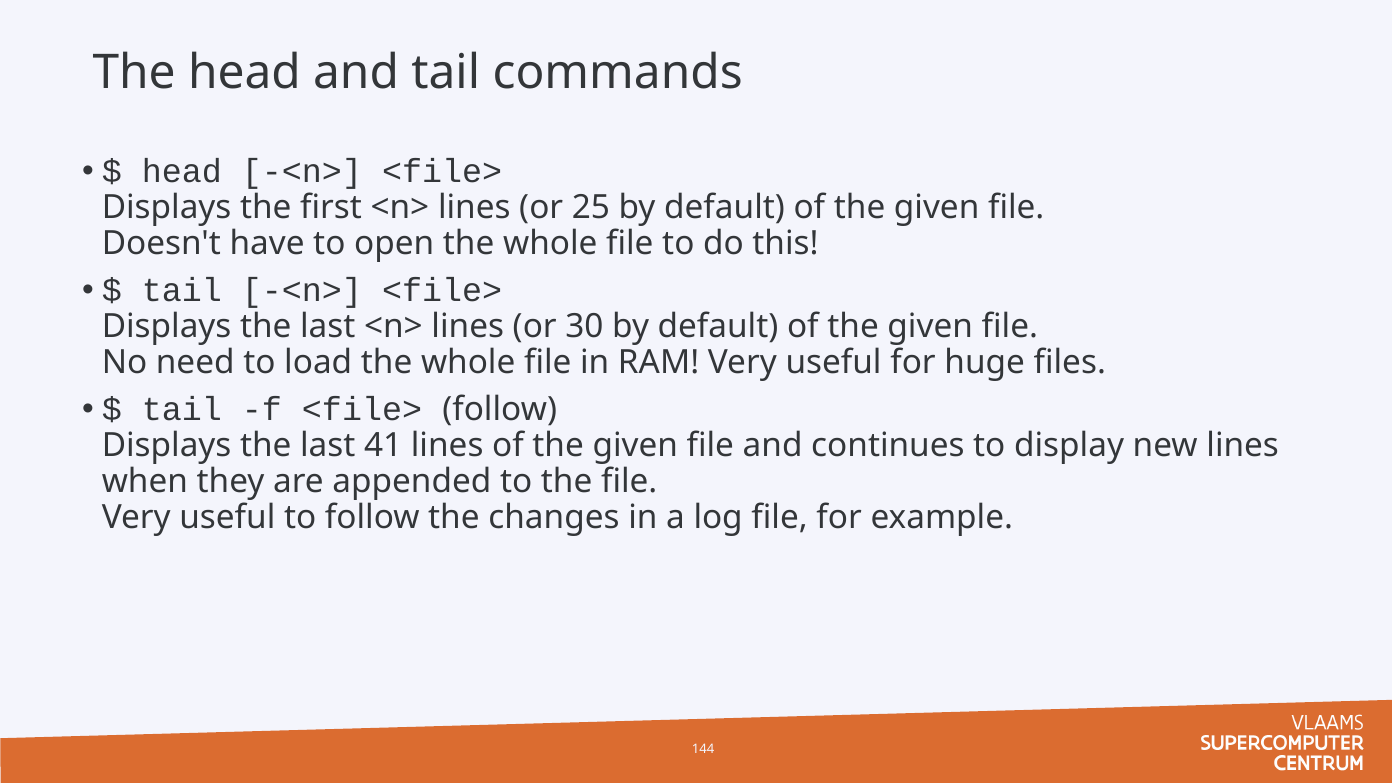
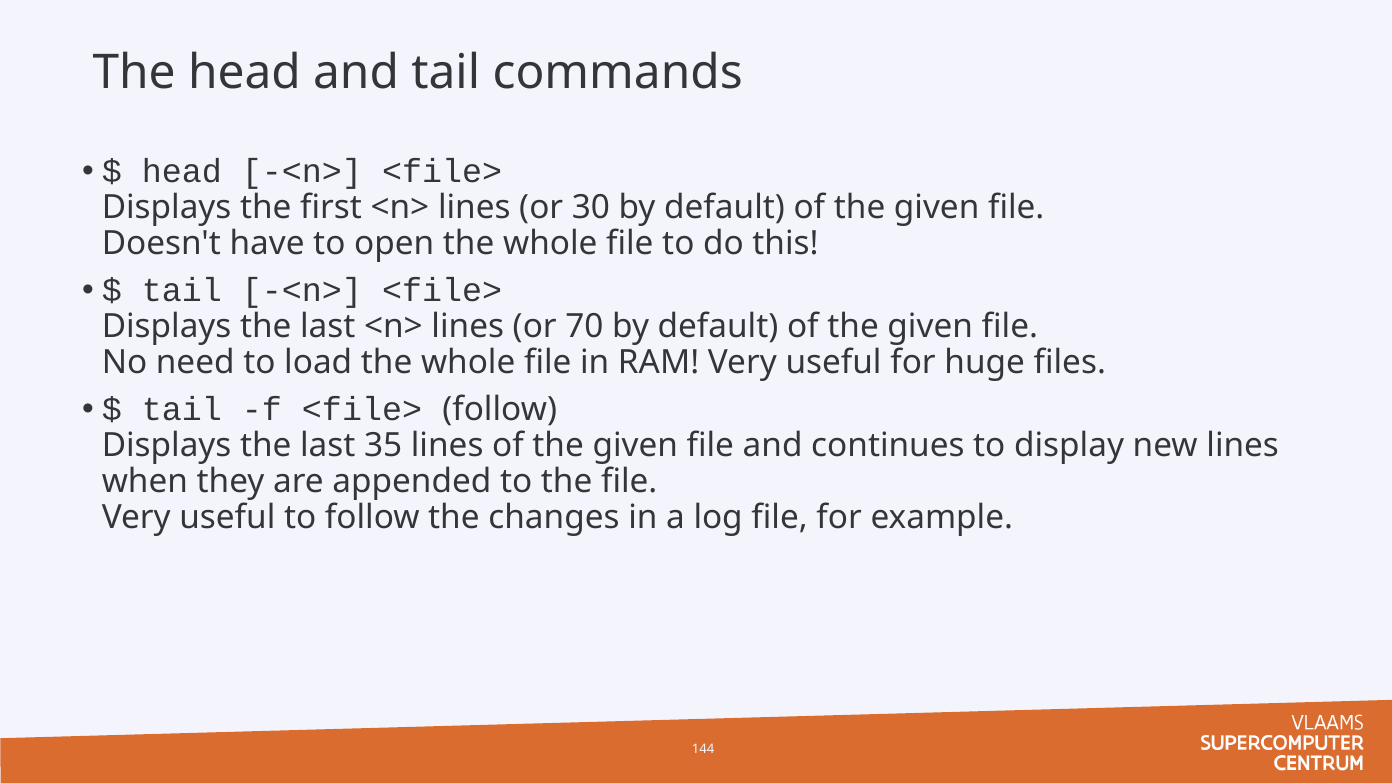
25: 25 -> 30
30: 30 -> 70
41: 41 -> 35
